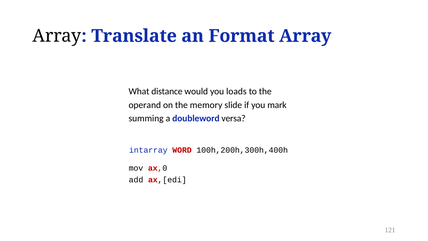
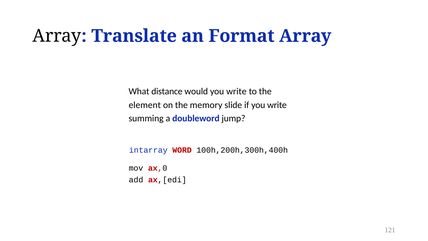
would you loads: loads -> write
operand: operand -> element
if you mark: mark -> write
versa: versa -> jump
